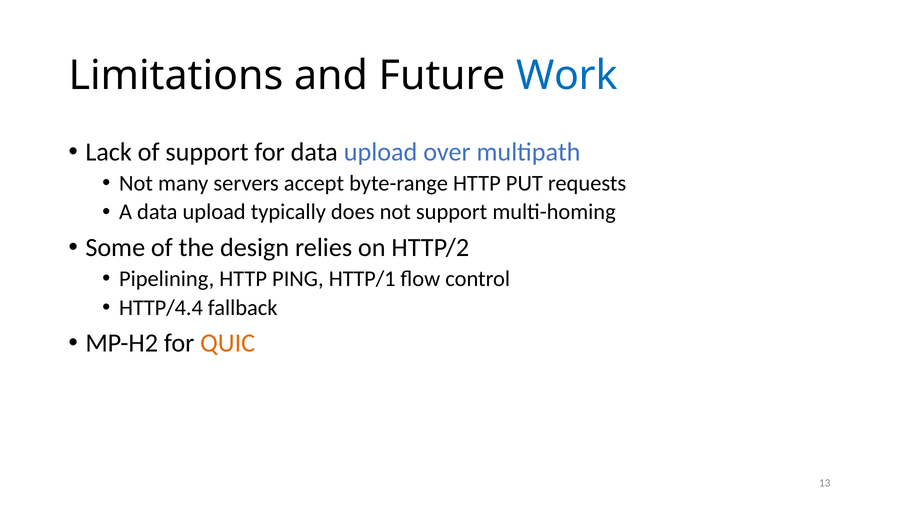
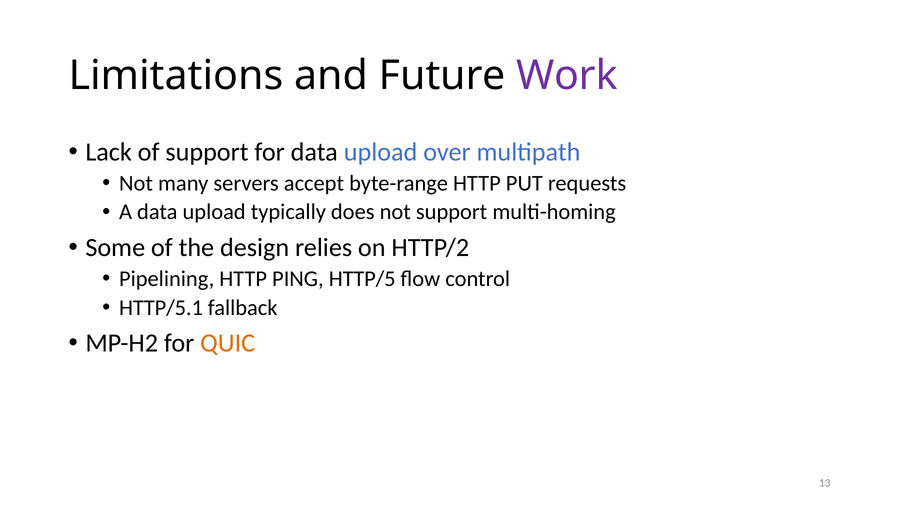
Work colour: blue -> purple
HTTP/1: HTTP/1 -> HTTP/5
HTTP/4.4: HTTP/4.4 -> HTTP/5.1
